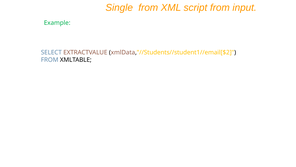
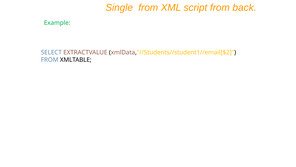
input: input -> back
